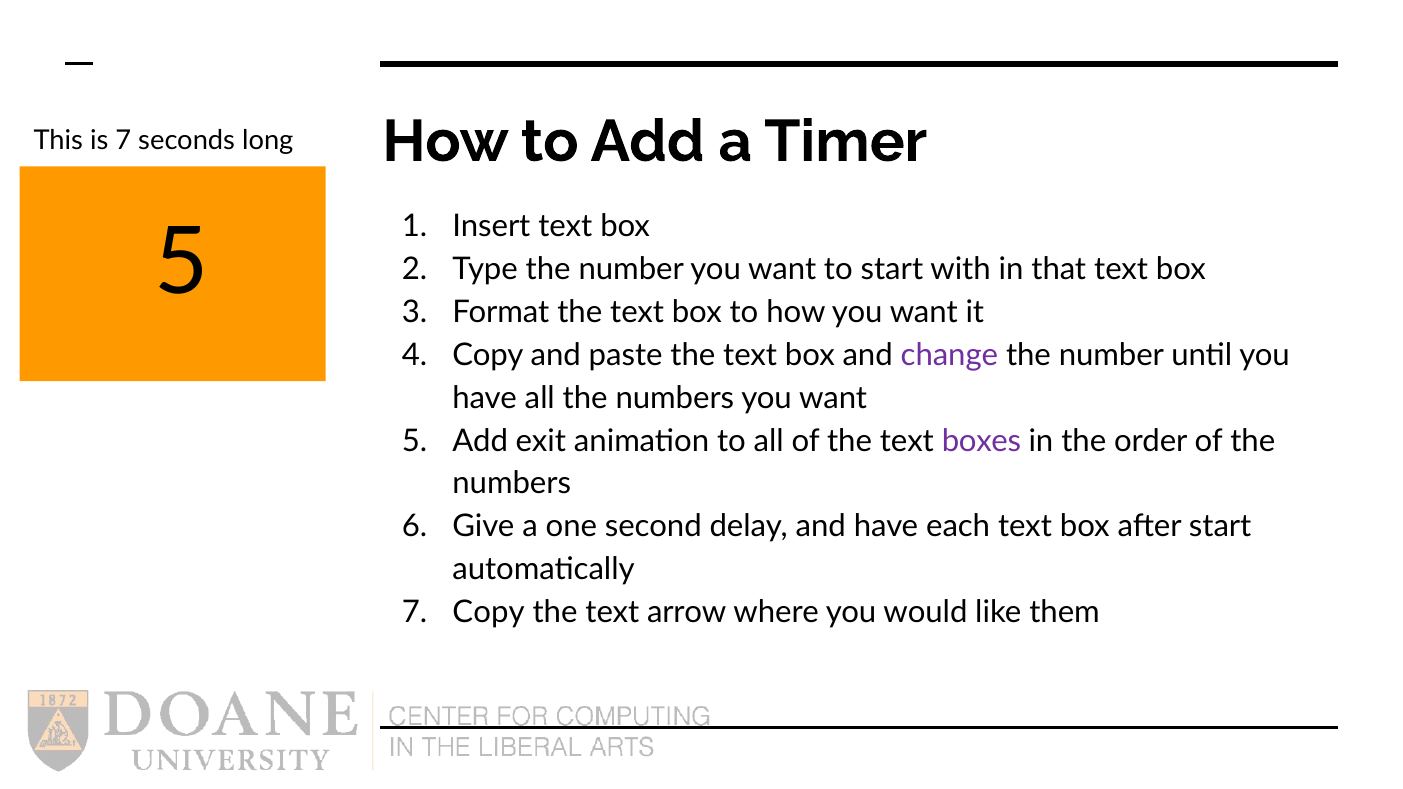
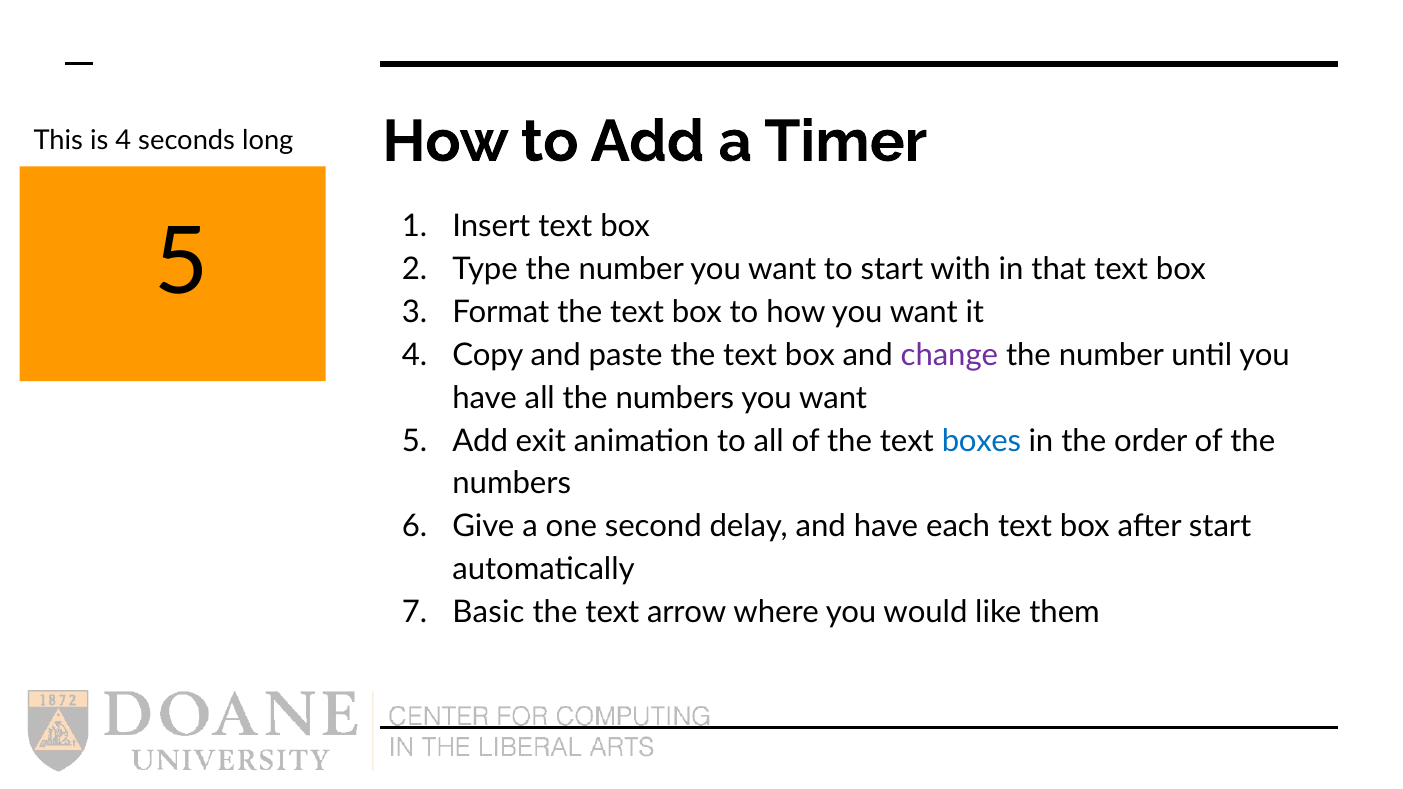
is 7: 7 -> 4
boxes colour: purple -> blue
Copy at (489, 613): Copy -> Basic
